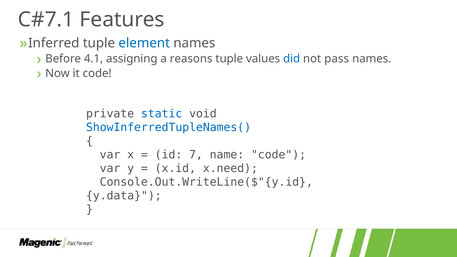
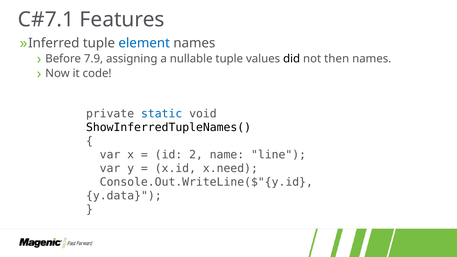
4.1: 4.1 -> 7.9
reasons: reasons -> nullable
did colour: blue -> black
pass: pass -> then
ShowInferredTupleNames( colour: blue -> black
7: 7 -> 2
name code: code -> line
